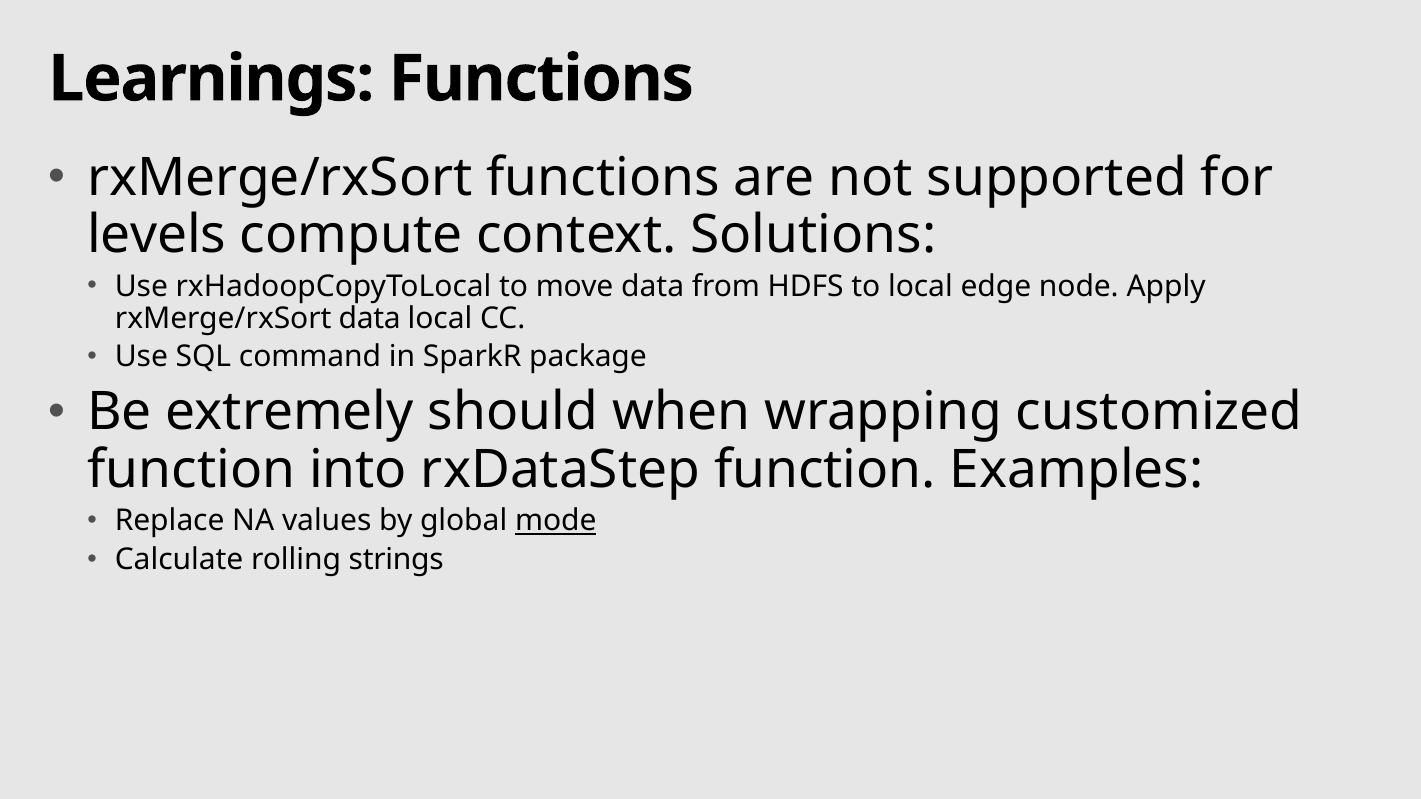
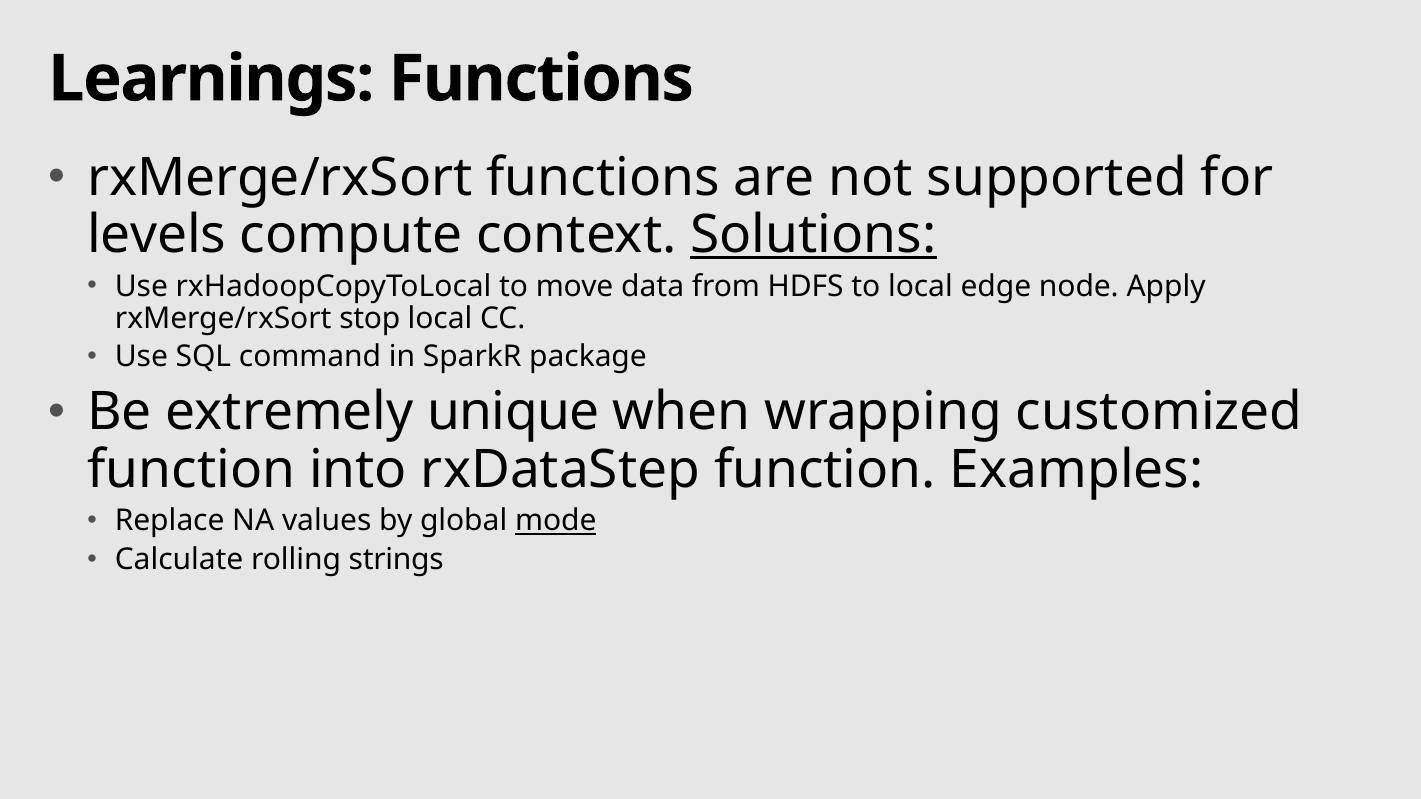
Solutions underline: none -> present
rxMerge/rxSort data: data -> stop
should: should -> unique
